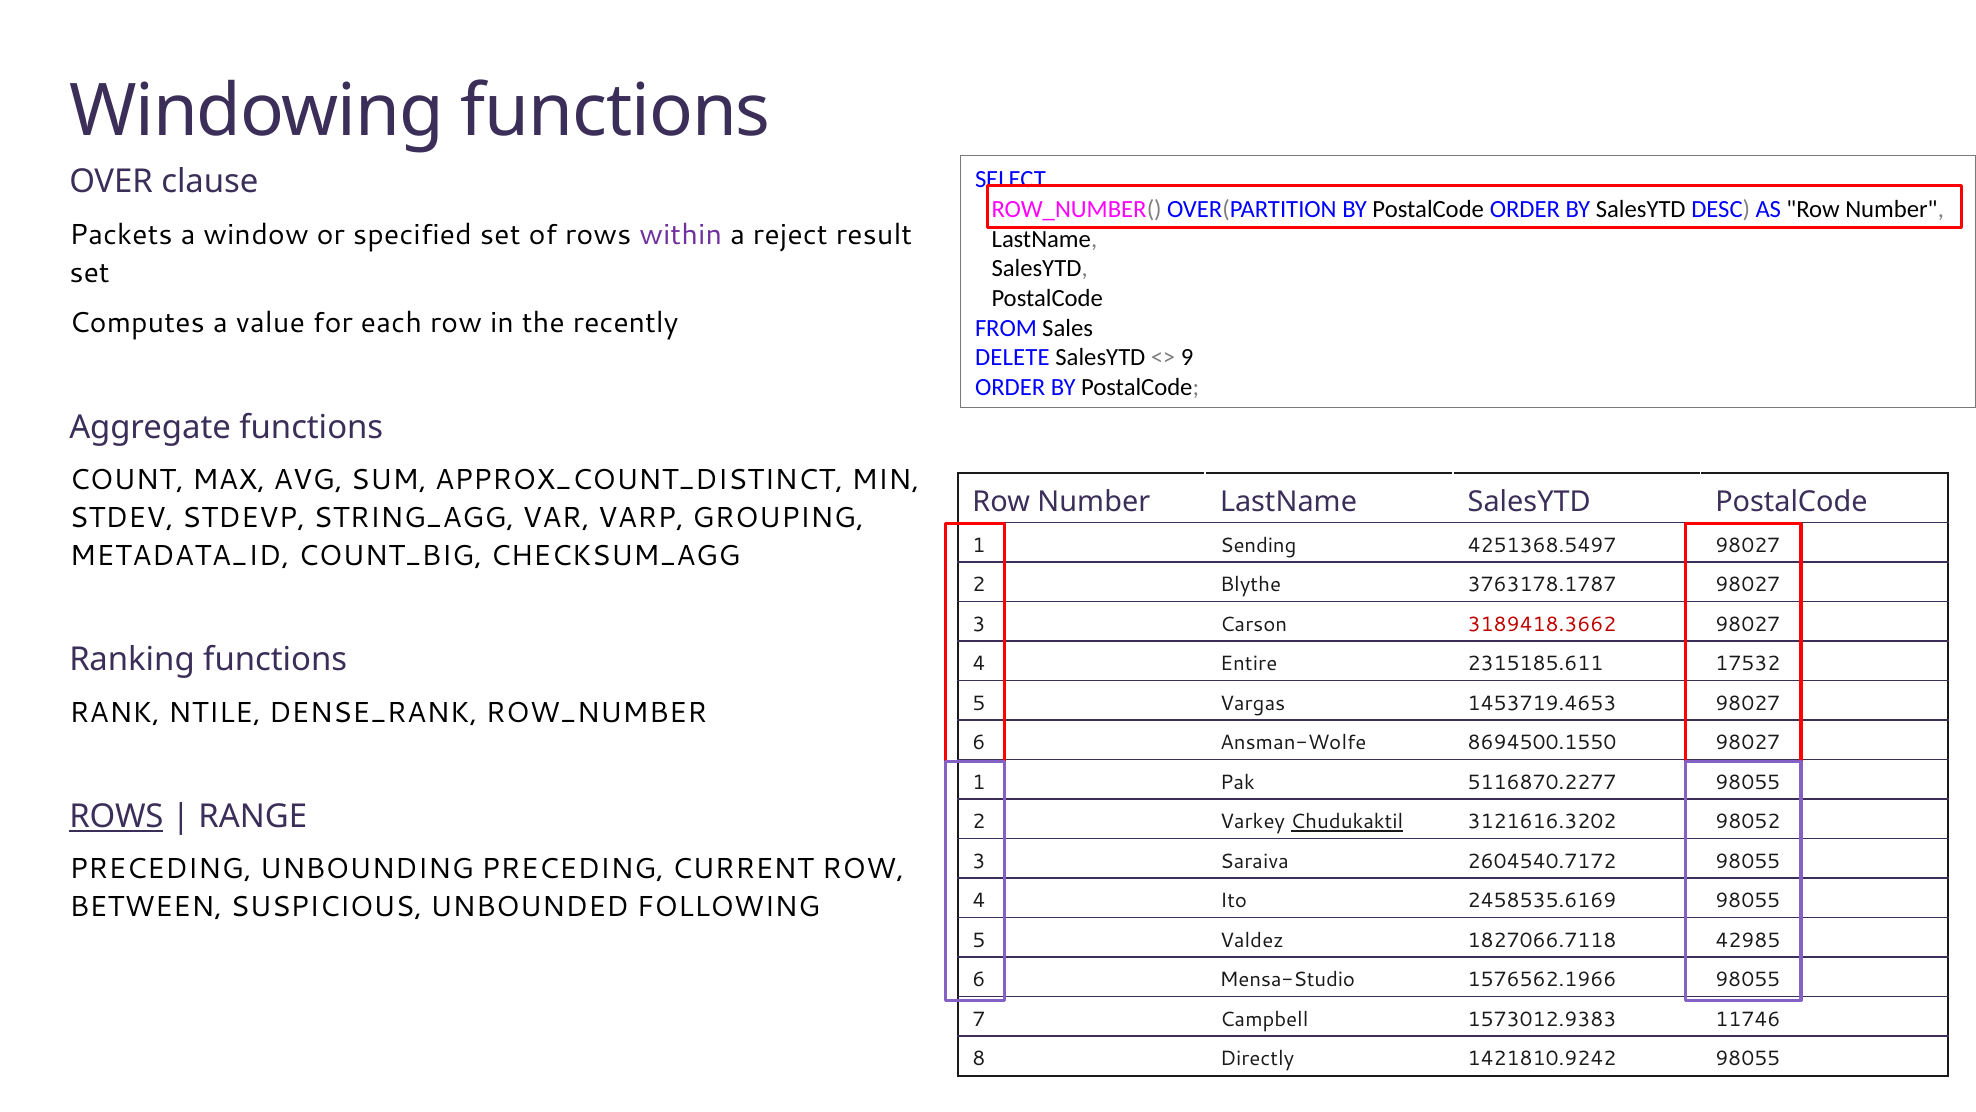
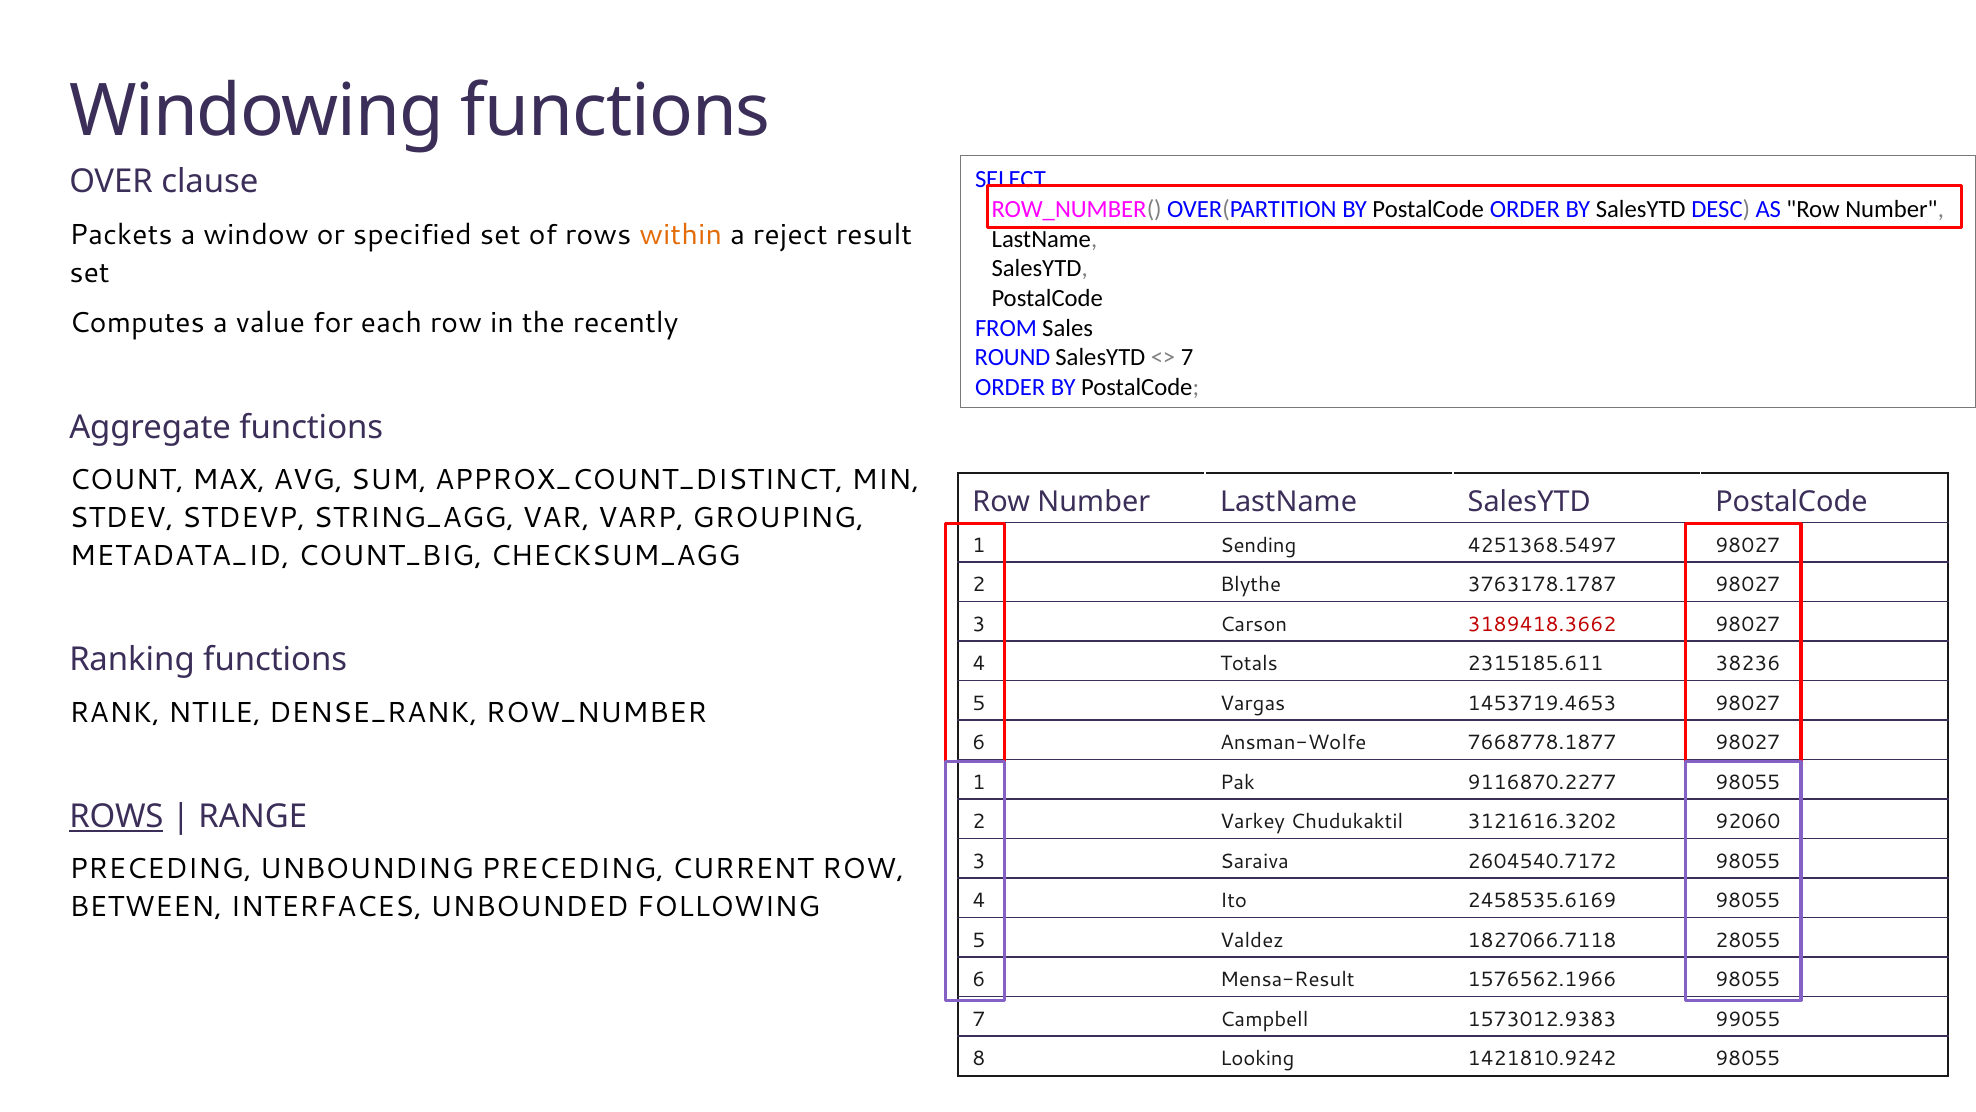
within colour: purple -> orange
DELETE: DELETE -> ROUND
9 at (1187, 358): 9 -> 7
Entire: Entire -> Totals
17532: 17532 -> 38236
8694500.1550: 8694500.1550 -> 7668778.1877
5116870.2277: 5116870.2277 -> 9116870.2277
Chudukaktil underline: present -> none
98052: 98052 -> 92060
SUSPICIOUS: SUSPICIOUS -> INTERFACES
42985: 42985 -> 28055
Mensa-Studio: Mensa-Studio -> Mensa-Result
11746: 11746 -> 99055
Directly: Directly -> Looking
